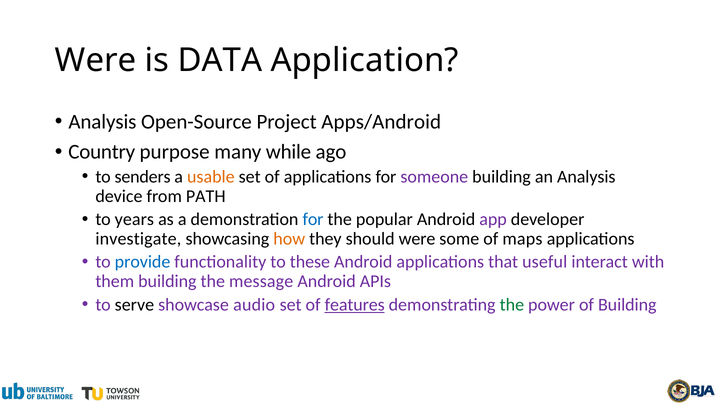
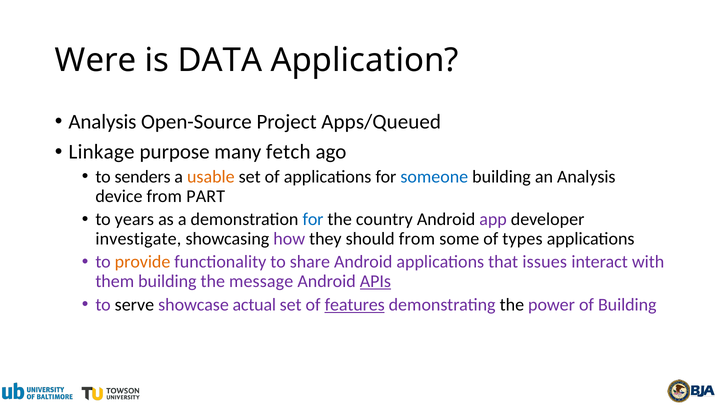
Apps/Android: Apps/Android -> Apps/Queued
Country: Country -> Linkage
while: while -> fetch
someone colour: purple -> blue
PATH: PATH -> PART
popular: popular -> country
how colour: orange -> purple
should were: were -> from
maps: maps -> types
provide colour: blue -> orange
these: these -> share
useful: useful -> issues
APIs underline: none -> present
audio: audio -> actual
the at (512, 305) colour: green -> black
